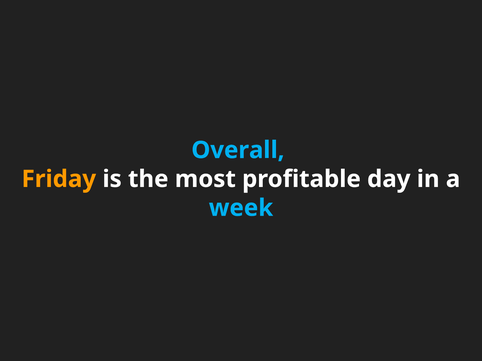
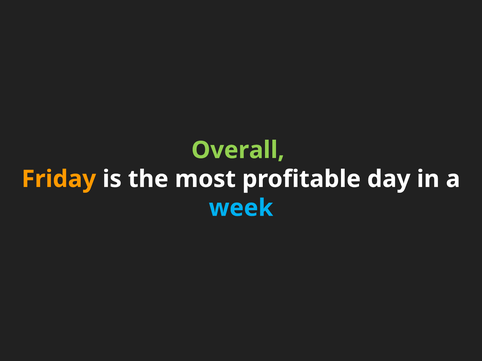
Overall colour: light blue -> light green
